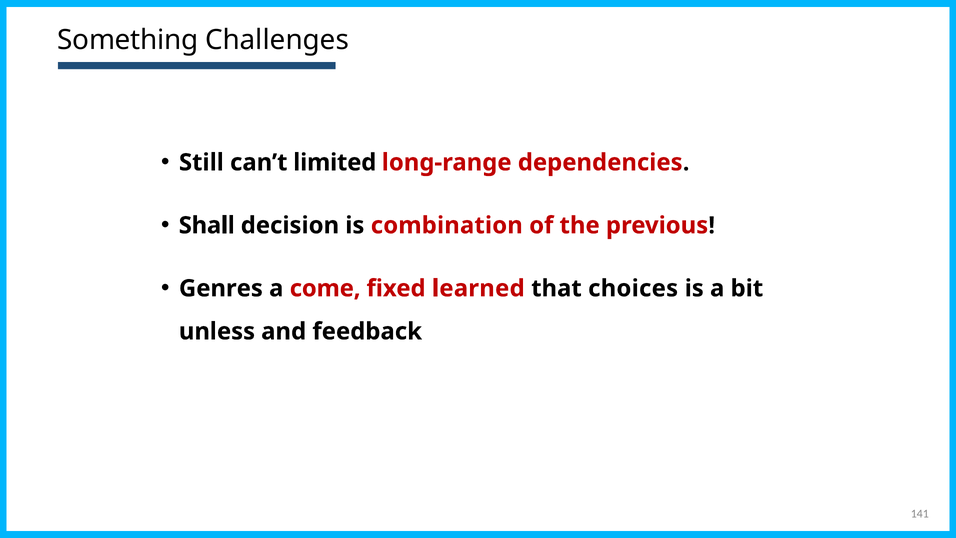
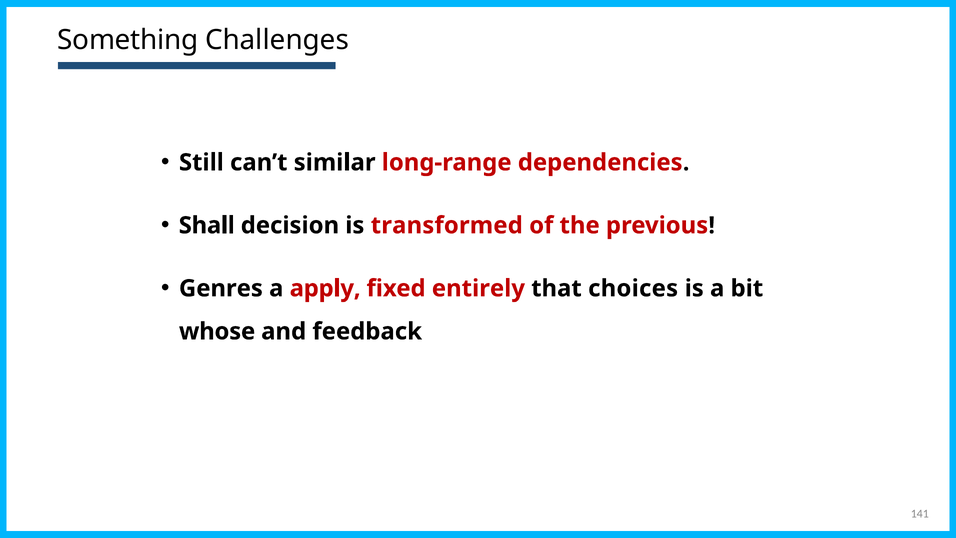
limited: limited -> similar
combination: combination -> transformed
come: come -> apply
learned: learned -> entirely
unless: unless -> whose
